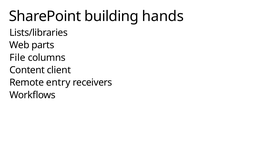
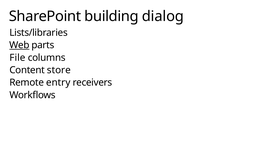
hands: hands -> dialog
Web underline: none -> present
client: client -> store
